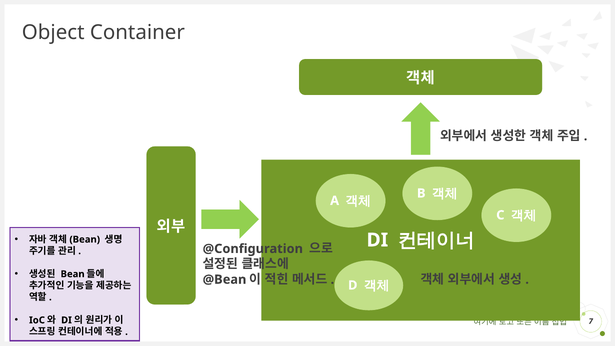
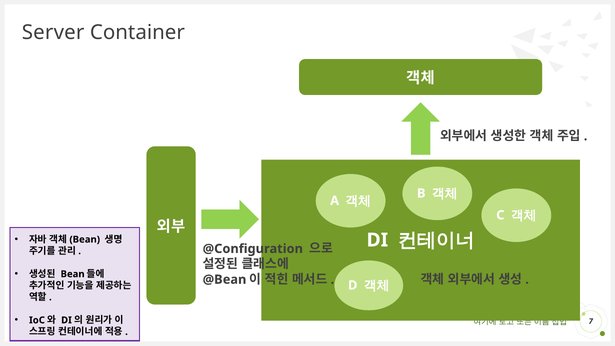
Object: Object -> Server
